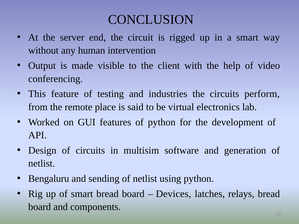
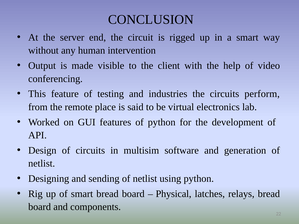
Bengaluru: Bengaluru -> Designing
Devices: Devices -> Physical
